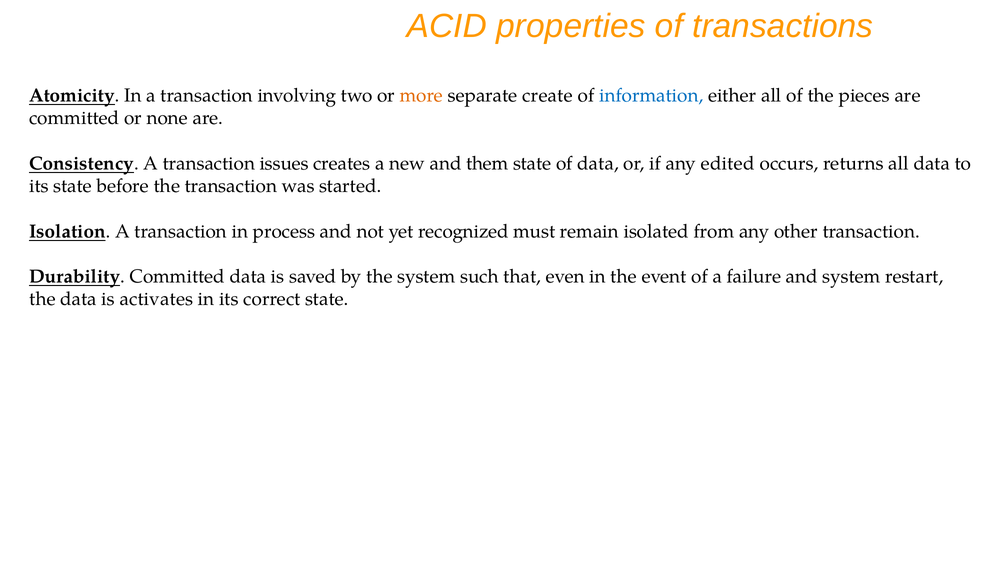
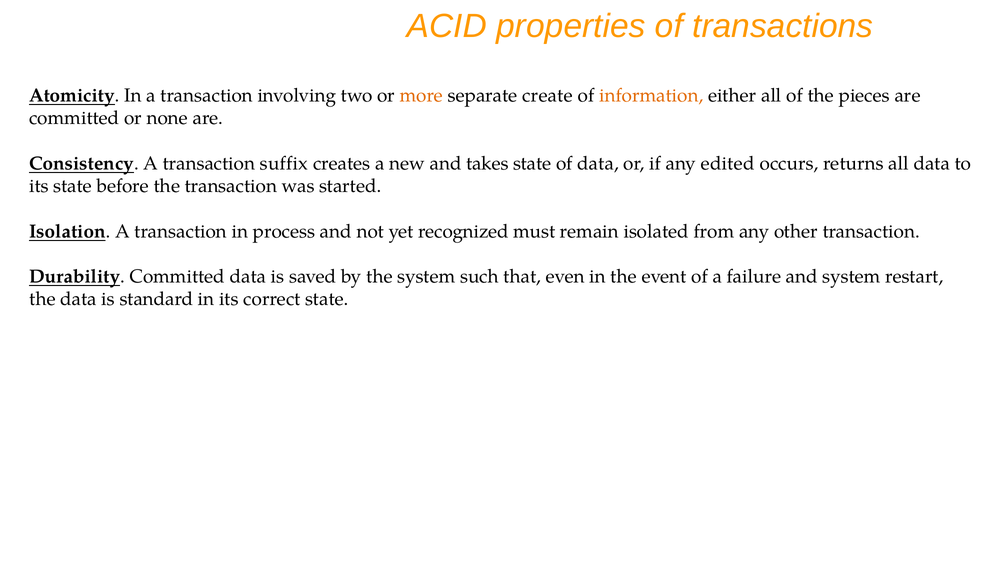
information colour: blue -> orange
issues: issues -> suffix
them: them -> takes
activates: activates -> standard
